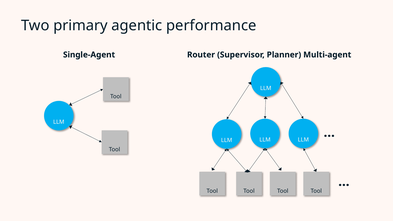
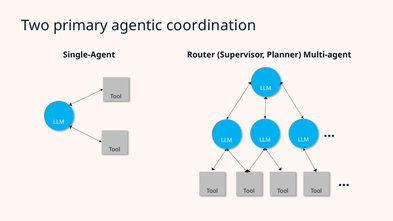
performance: performance -> coordination
